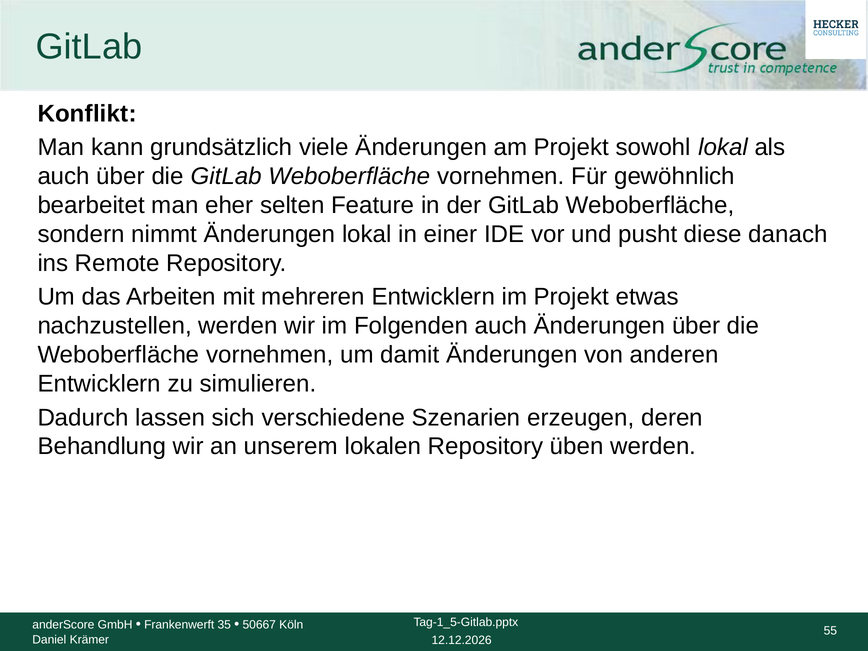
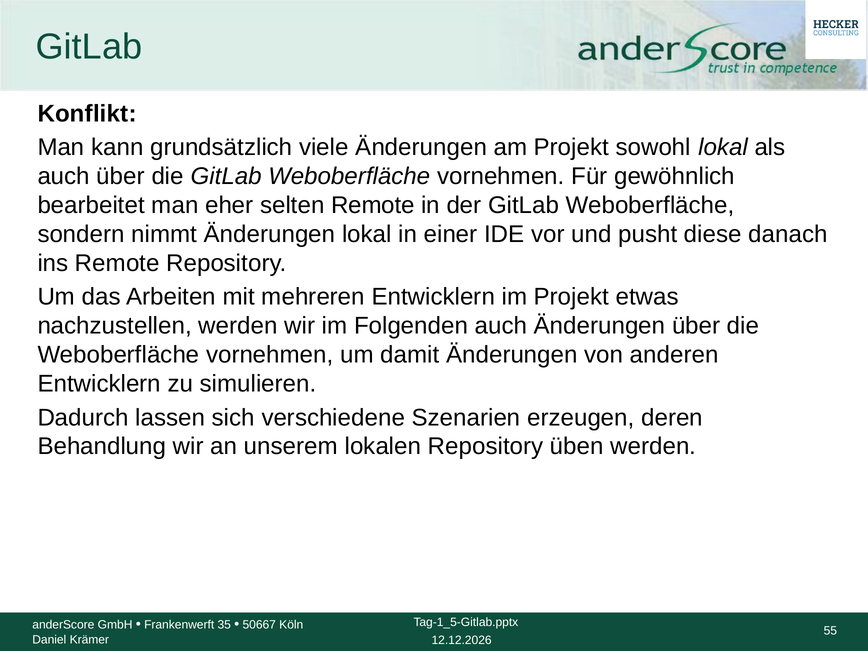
selten Feature: Feature -> Remote
